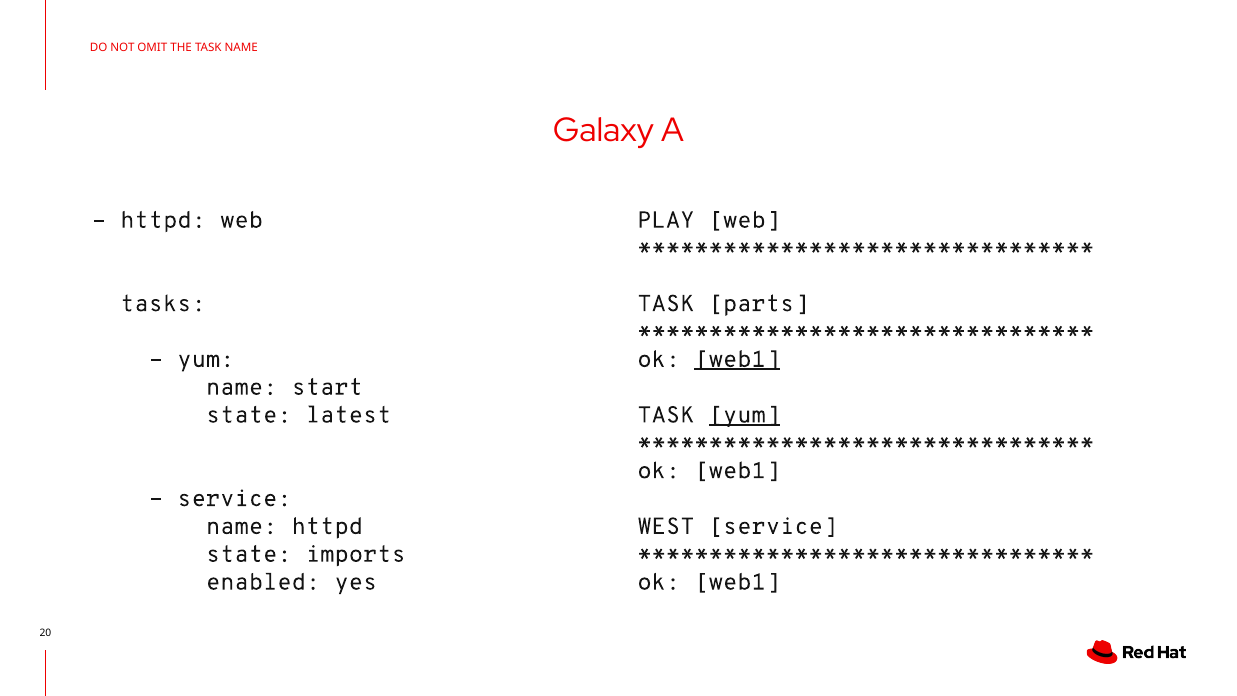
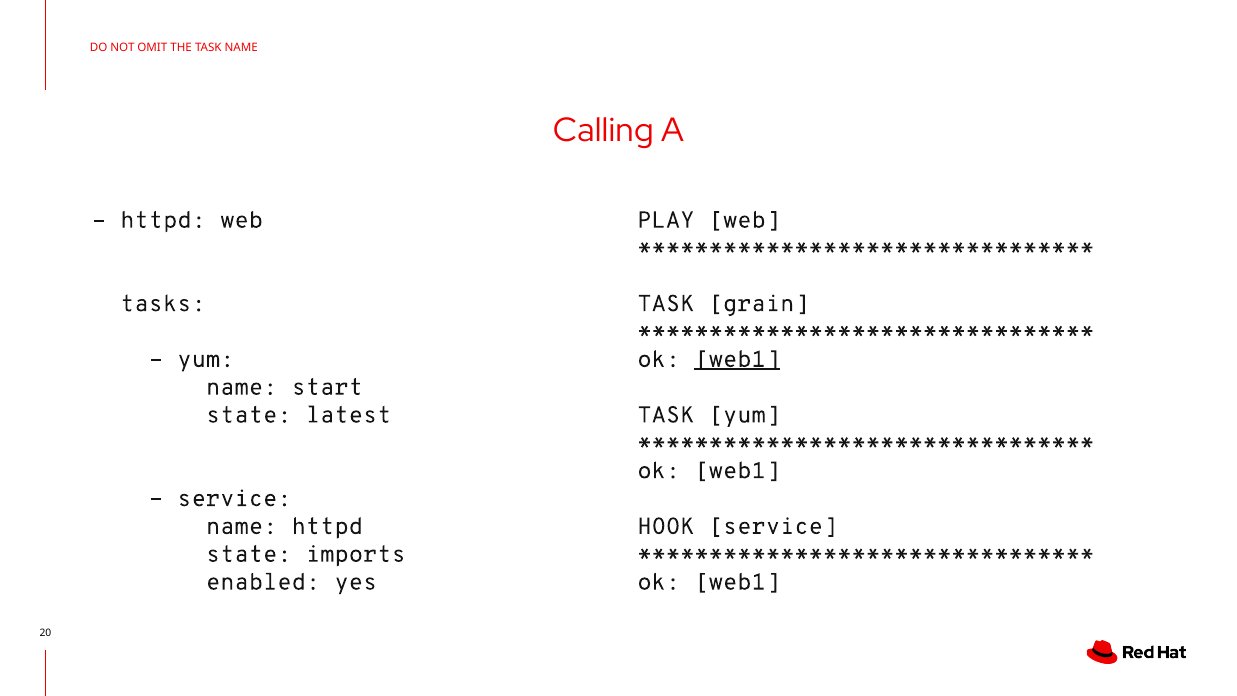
Galaxy: Galaxy -> Calling
parts: parts -> grain
yum at (744, 415) underline: present -> none
WEST: WEST -> HOOK
